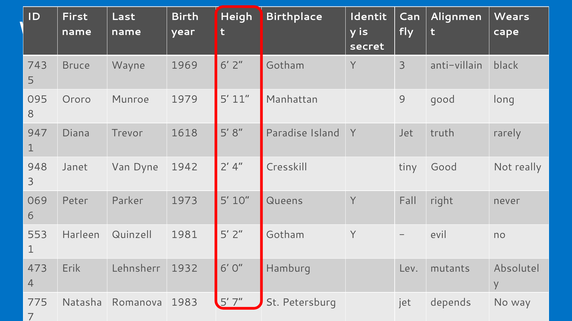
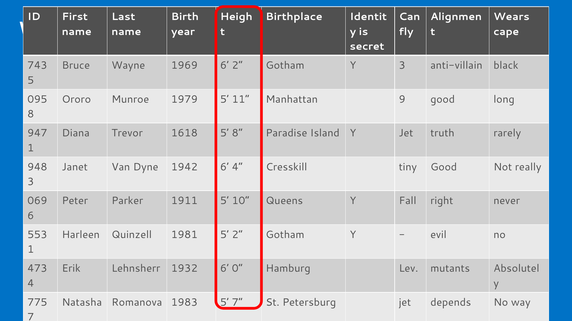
1942 2: 2 -> 6
Parker 1973: 1973 -> 1911
